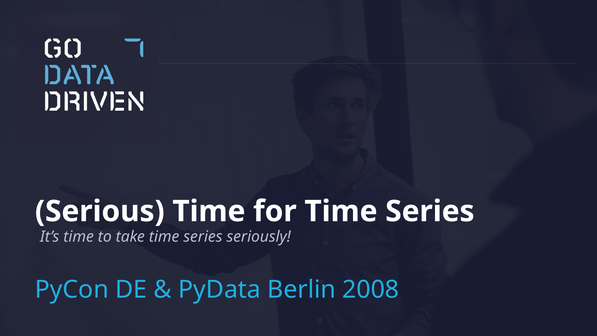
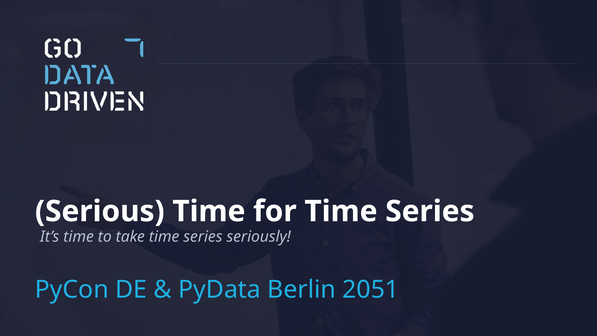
2008: 2008 -> 2051
